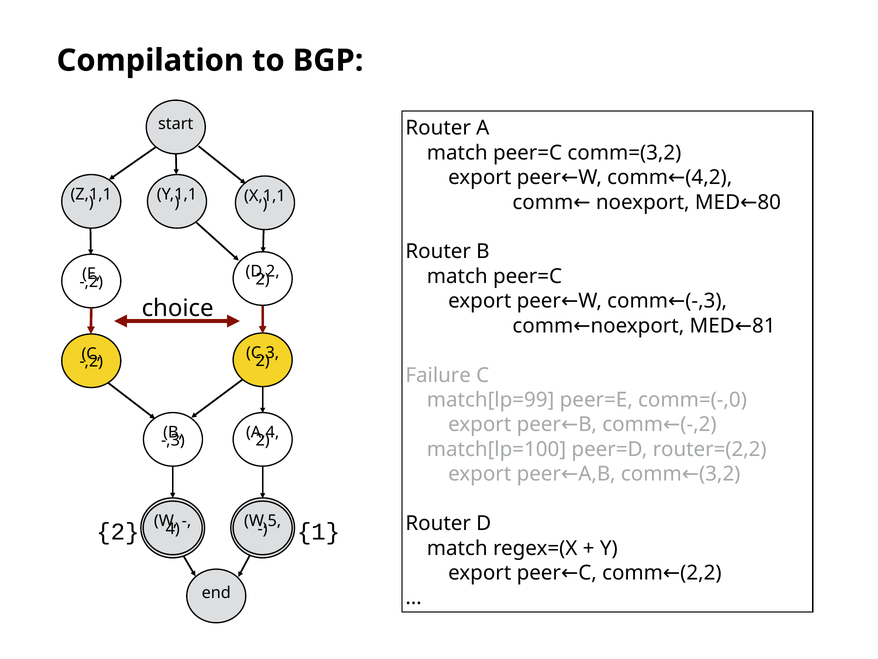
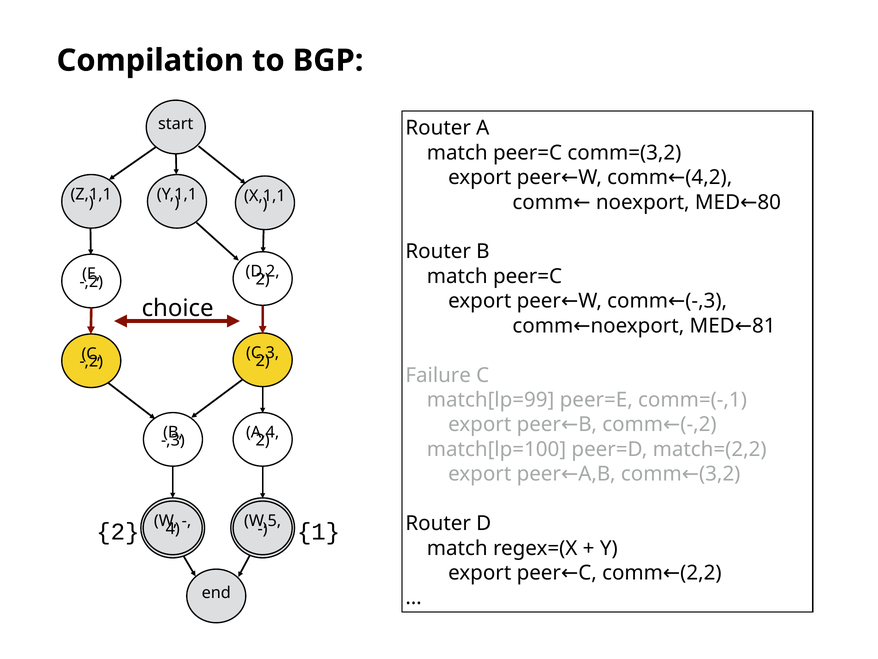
comm=(-,0: comm=(-,0 -> comm=(-,1
router=(2,2: router=(2,2 -> match=(2,2
